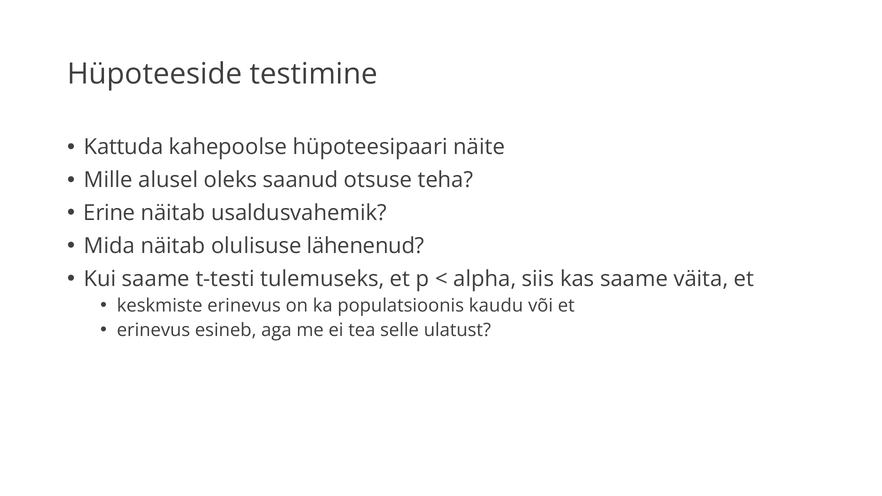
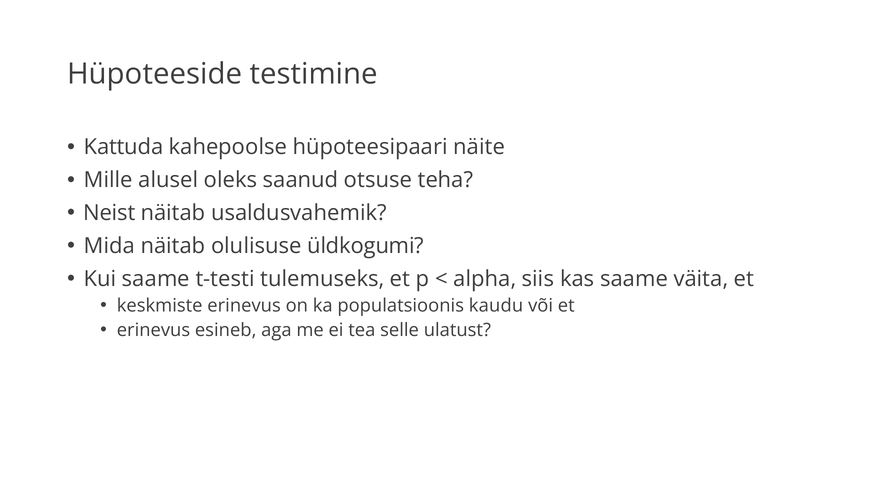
Erine: Erine -> Neist
lähenenud: lähenenud -> üldkogumi
